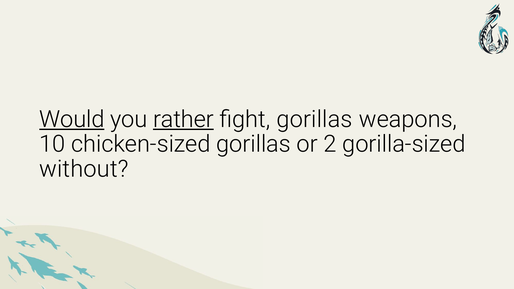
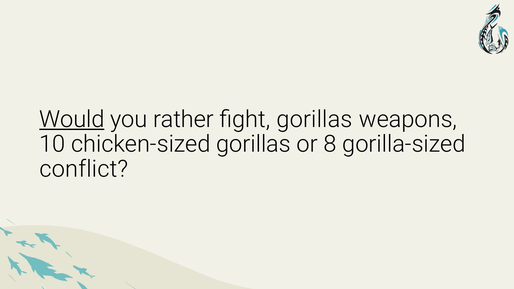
rather underline: present -> none
2: 2 -> 8
without: without -> conflict
